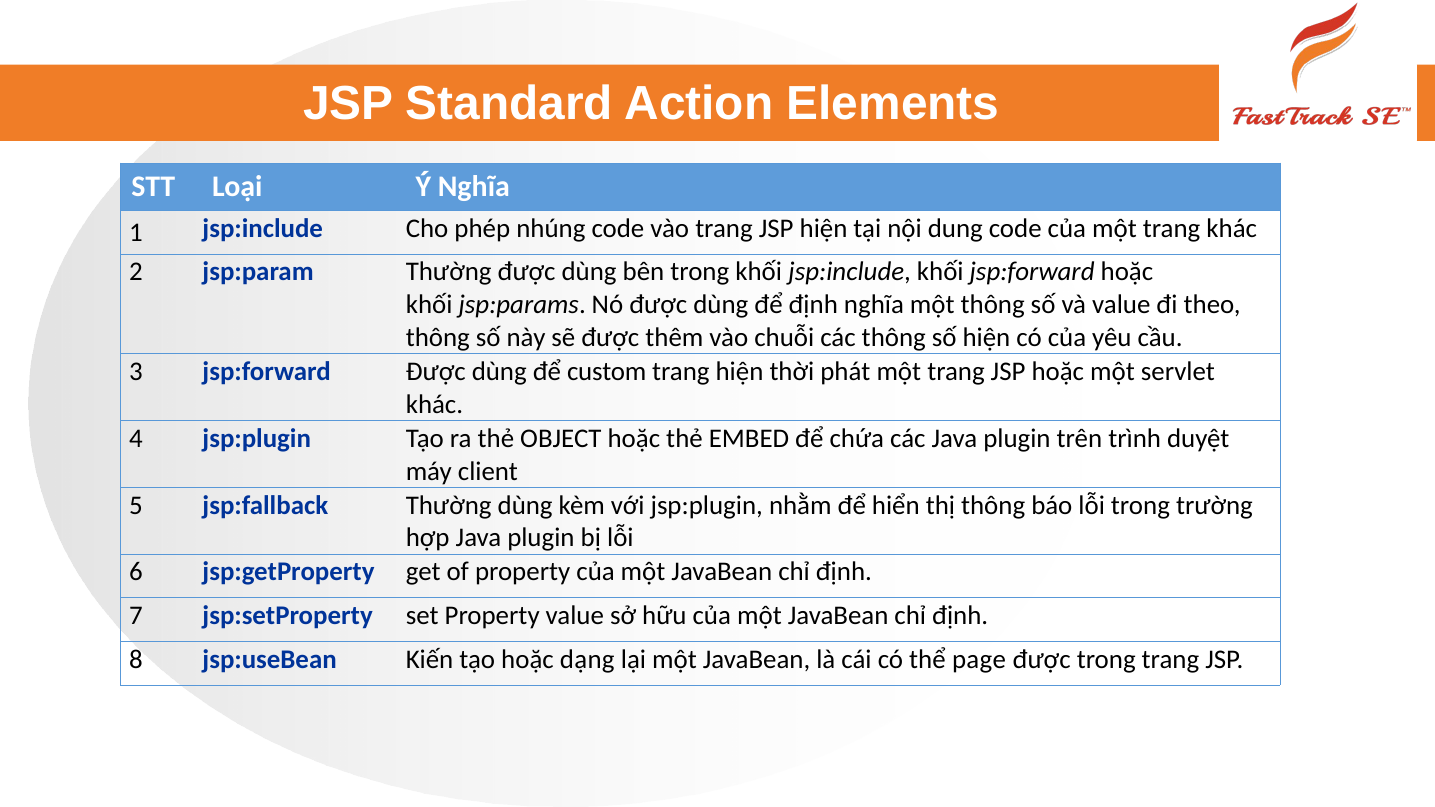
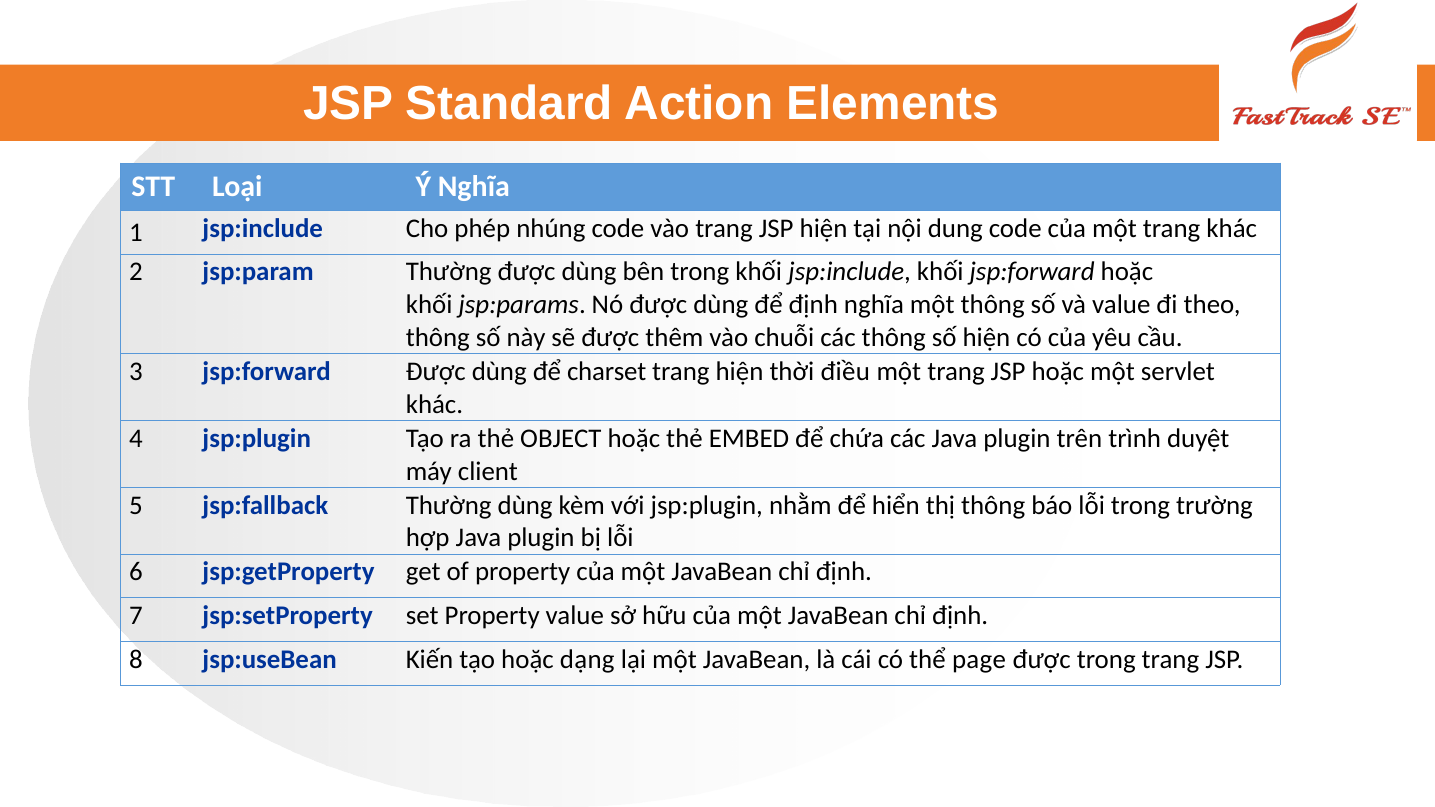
custom: custom -> charset
phát: phát -> điều
